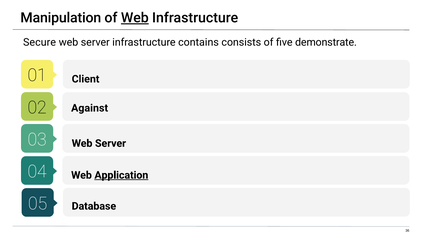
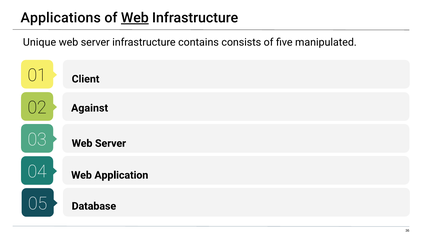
Manipulation: Manipulation -> Applications
Secure: Secure -> Unique
demonstrate: demonstrate -> manipulated
Application underline: present -> none
